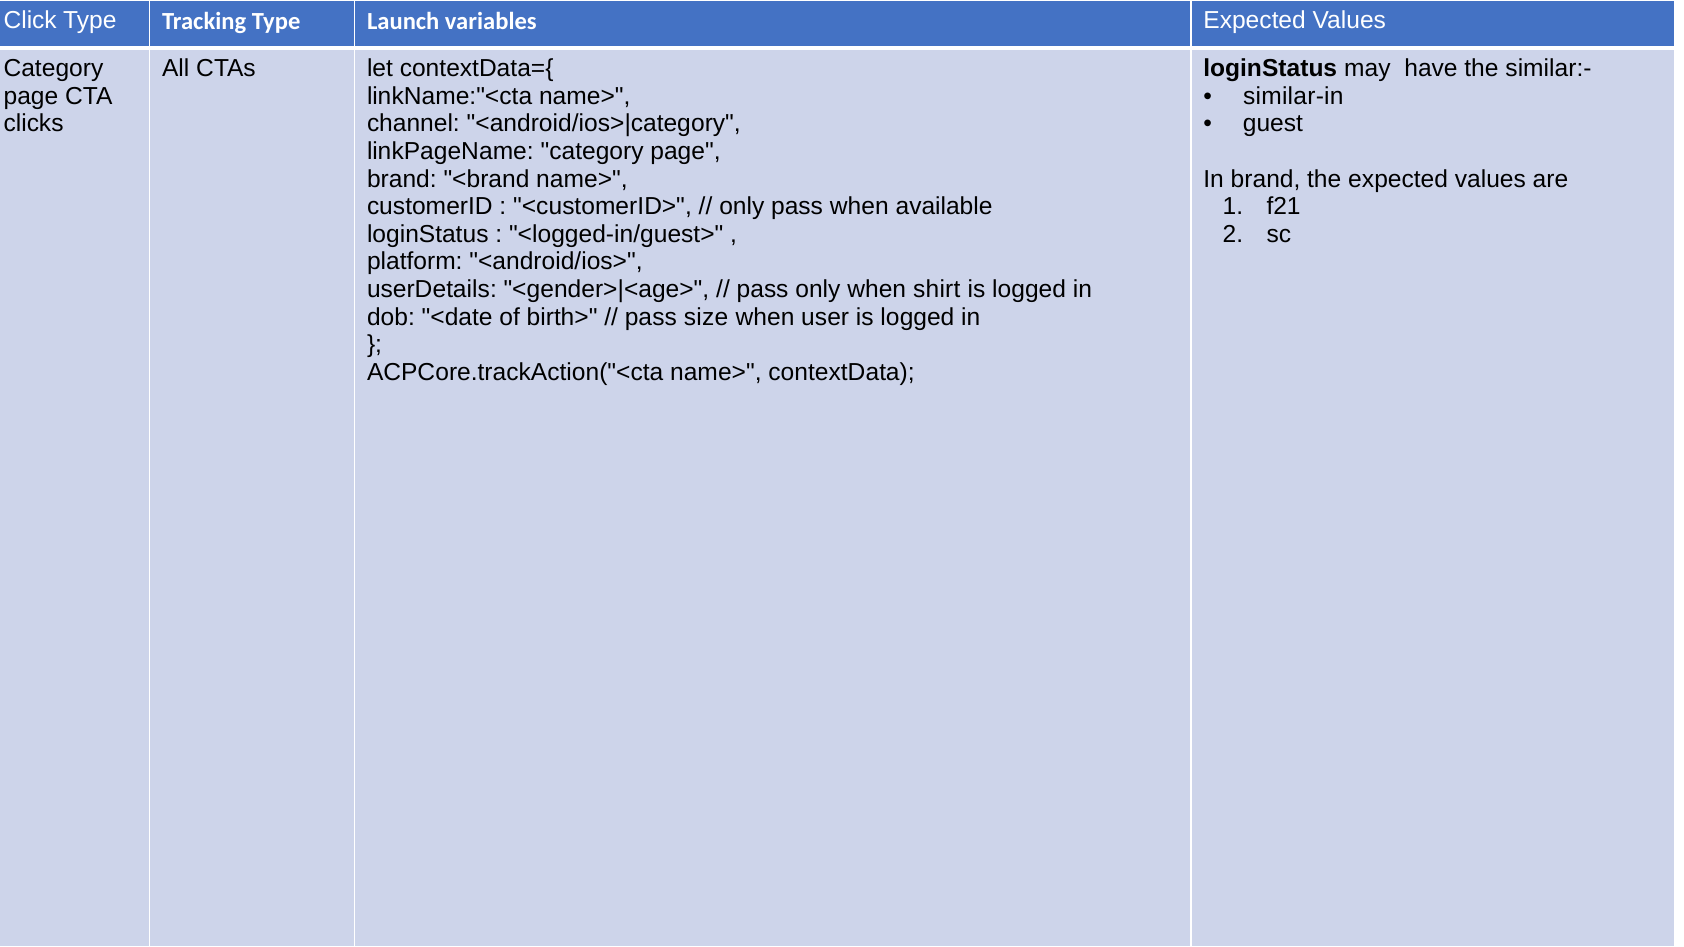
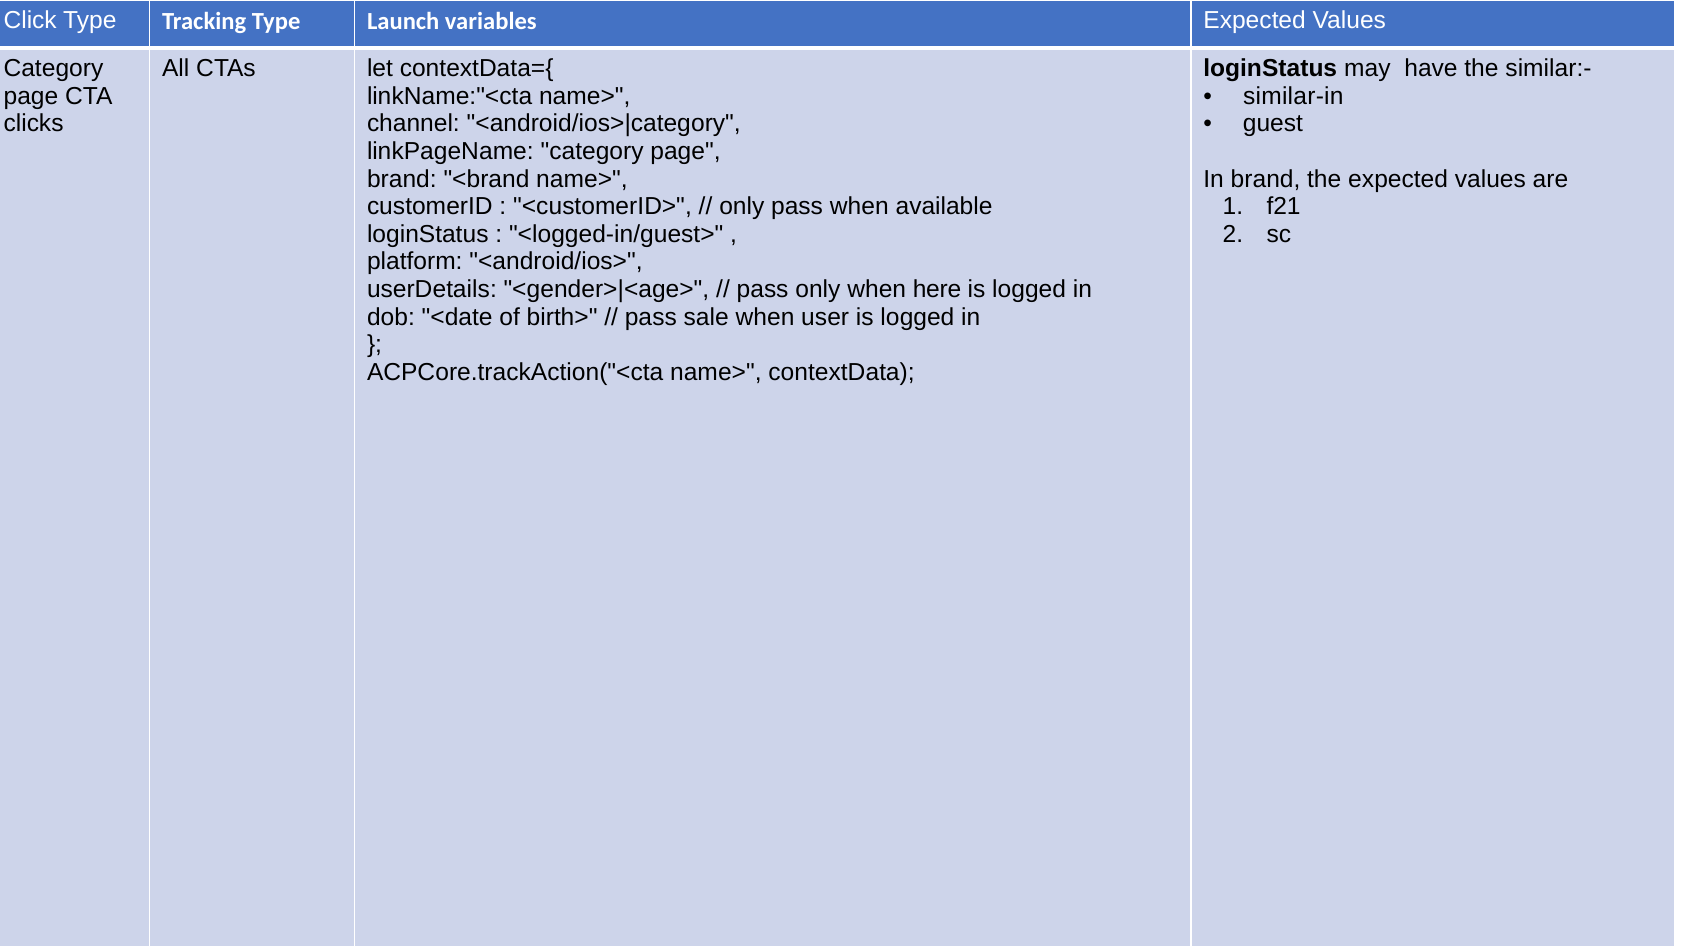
shirt: shirt -> here
size: size -> sale
